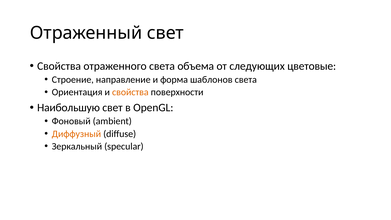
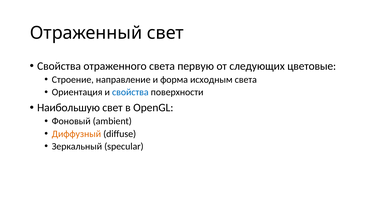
объема: объема -> первую
шаблонов: шаблонов -> исходным
свойства at (130, 92) colour: orange -> blue
